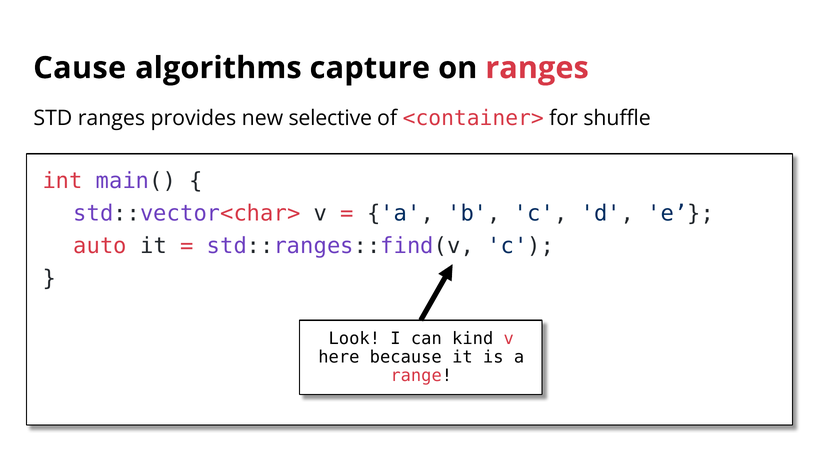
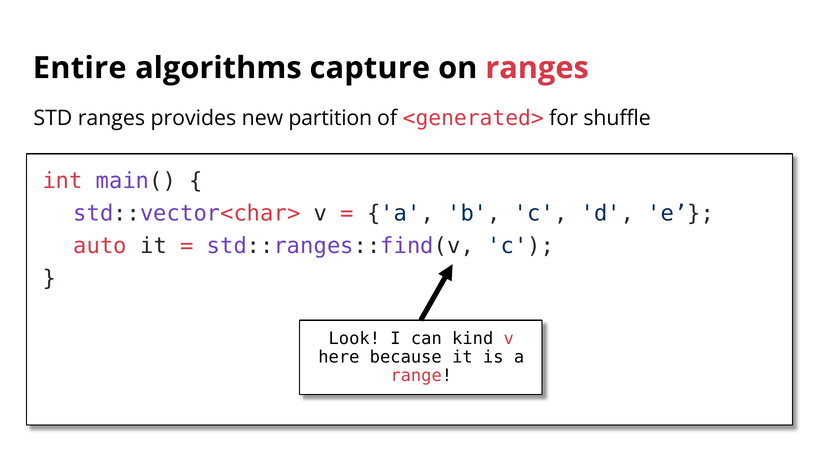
Cause: Cause -> Entire
selective: selective -> partition
<container>: <container> -> <generated>
